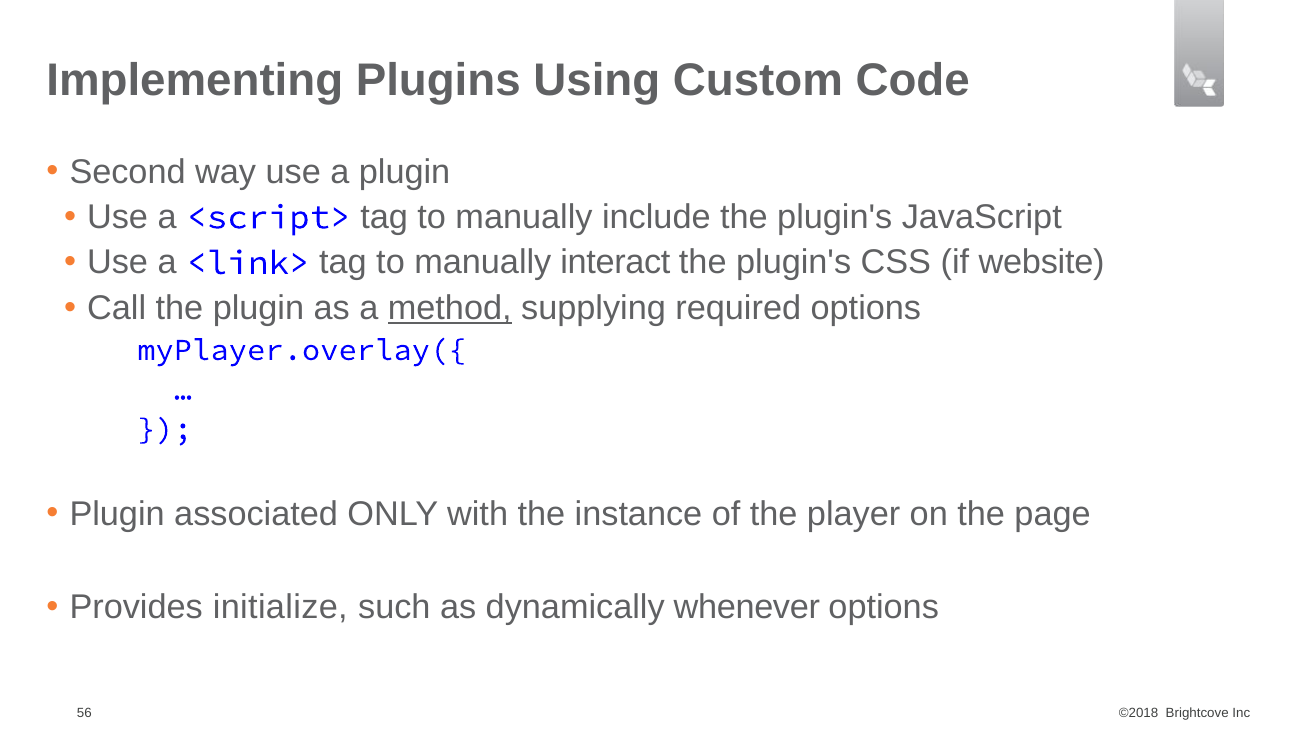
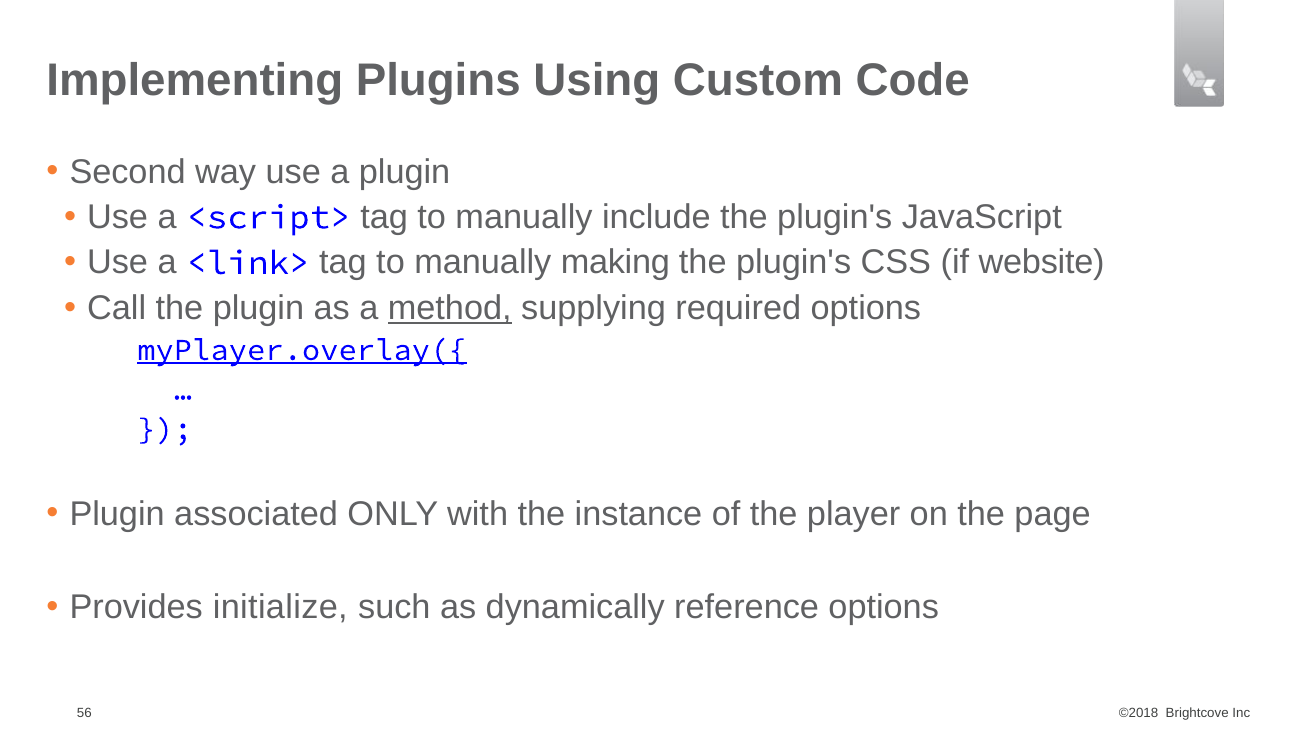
interact: interact -> making
myPlayer.overlay({ underline: none -> present
whenever: whenever -> reference
